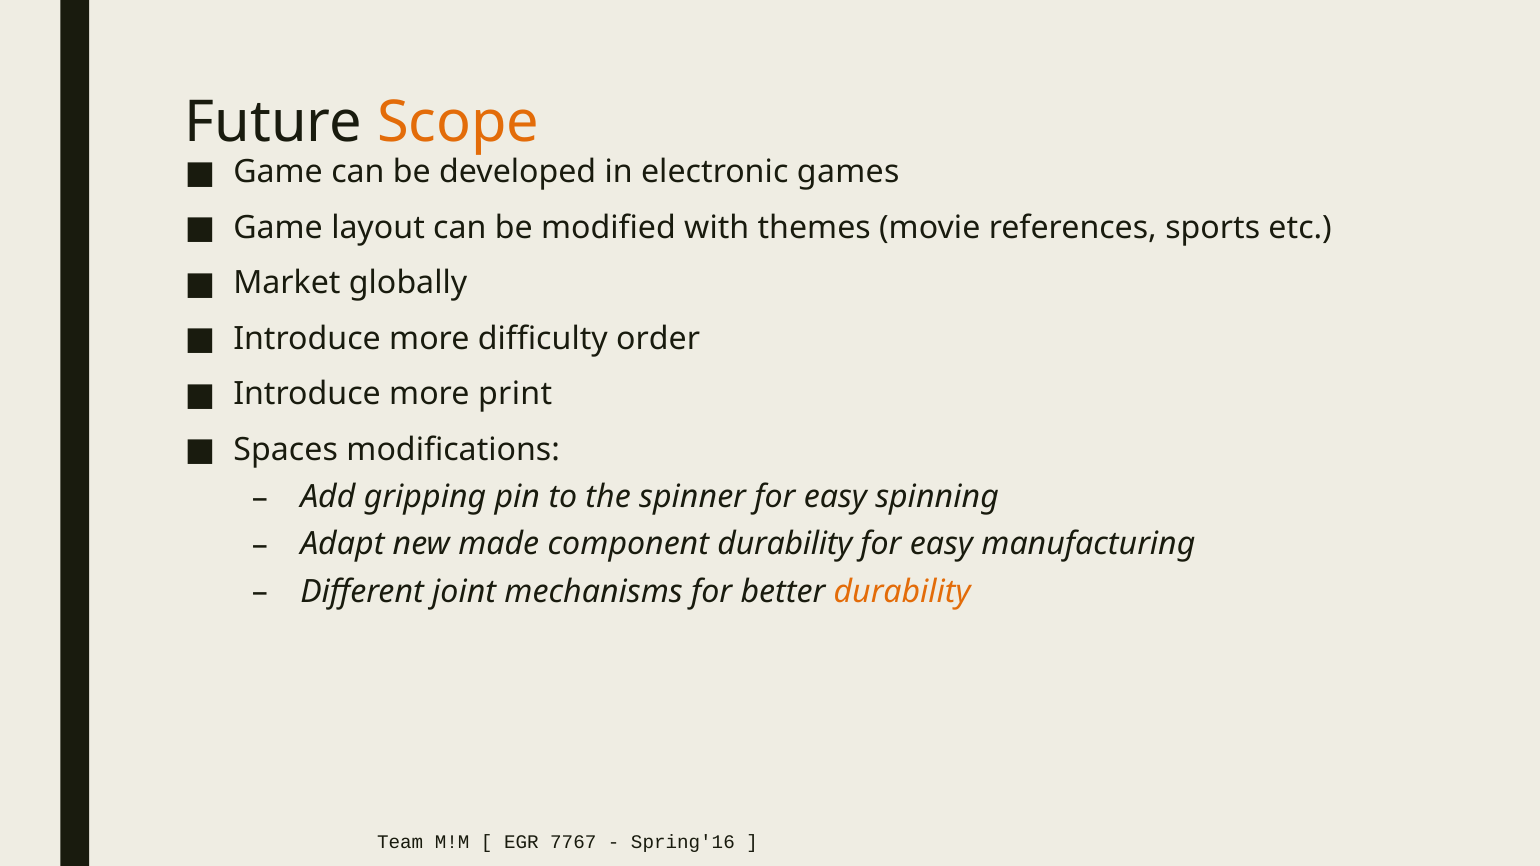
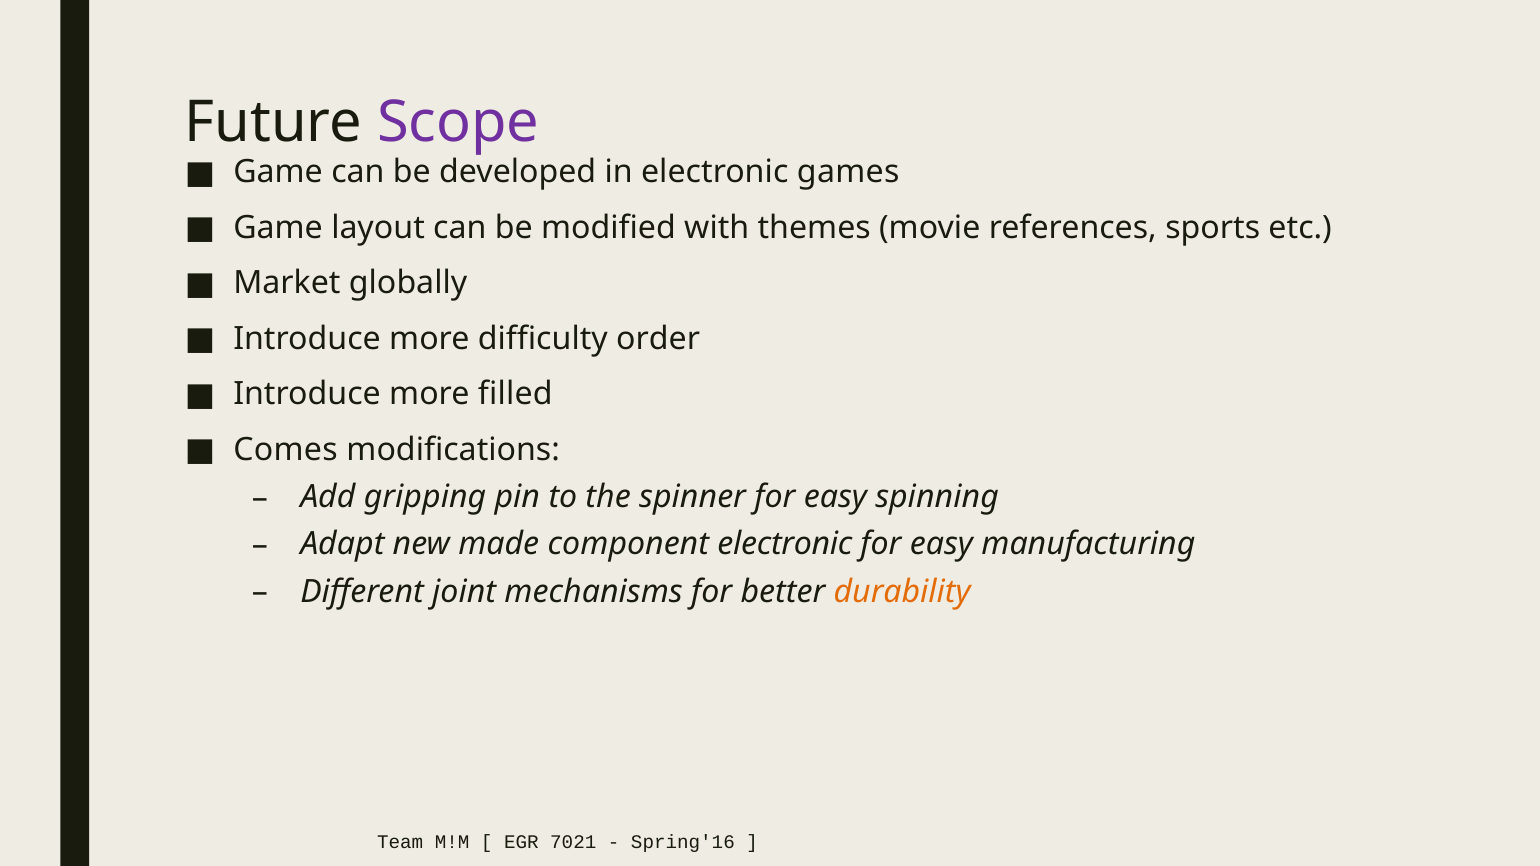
Scope colour: orange -> purple
print: print -> filled
Spaces: Spaces -> Comes
component durability: durability -> electronic
7767: 7767 -> 7021
